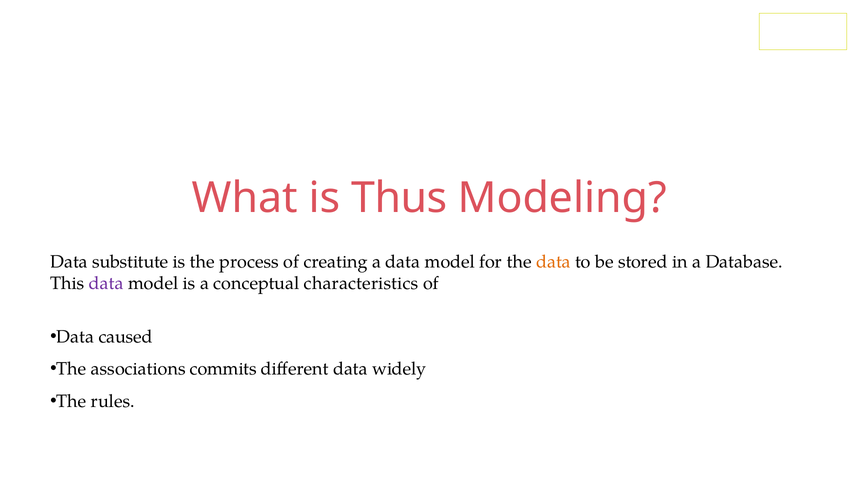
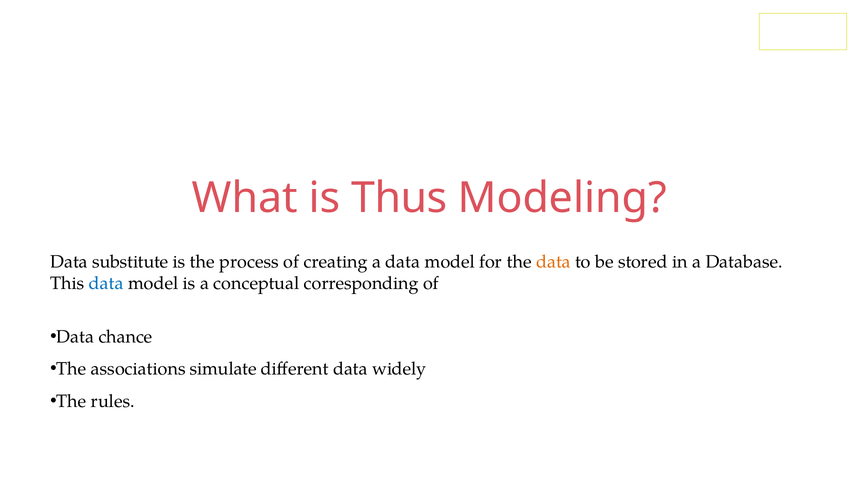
data at (106, 283) colour: purple -> blue
characteristics: characteristics -> corresponding
caused: caused -> chance
commits: commits -> simulate
